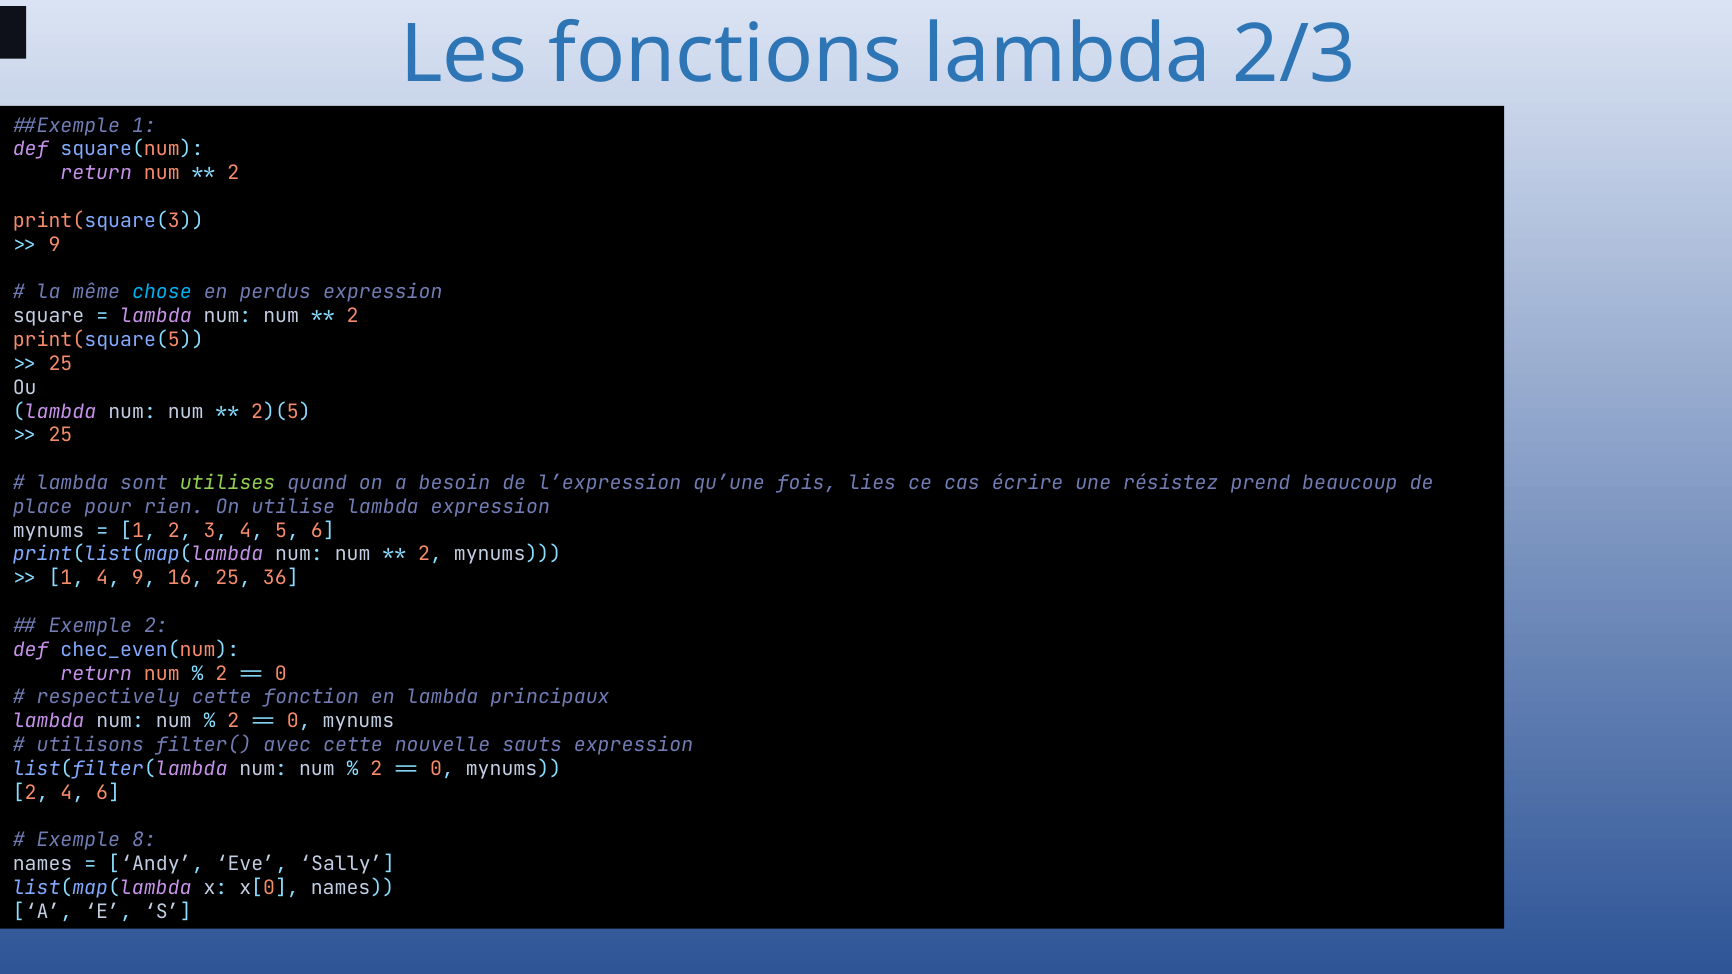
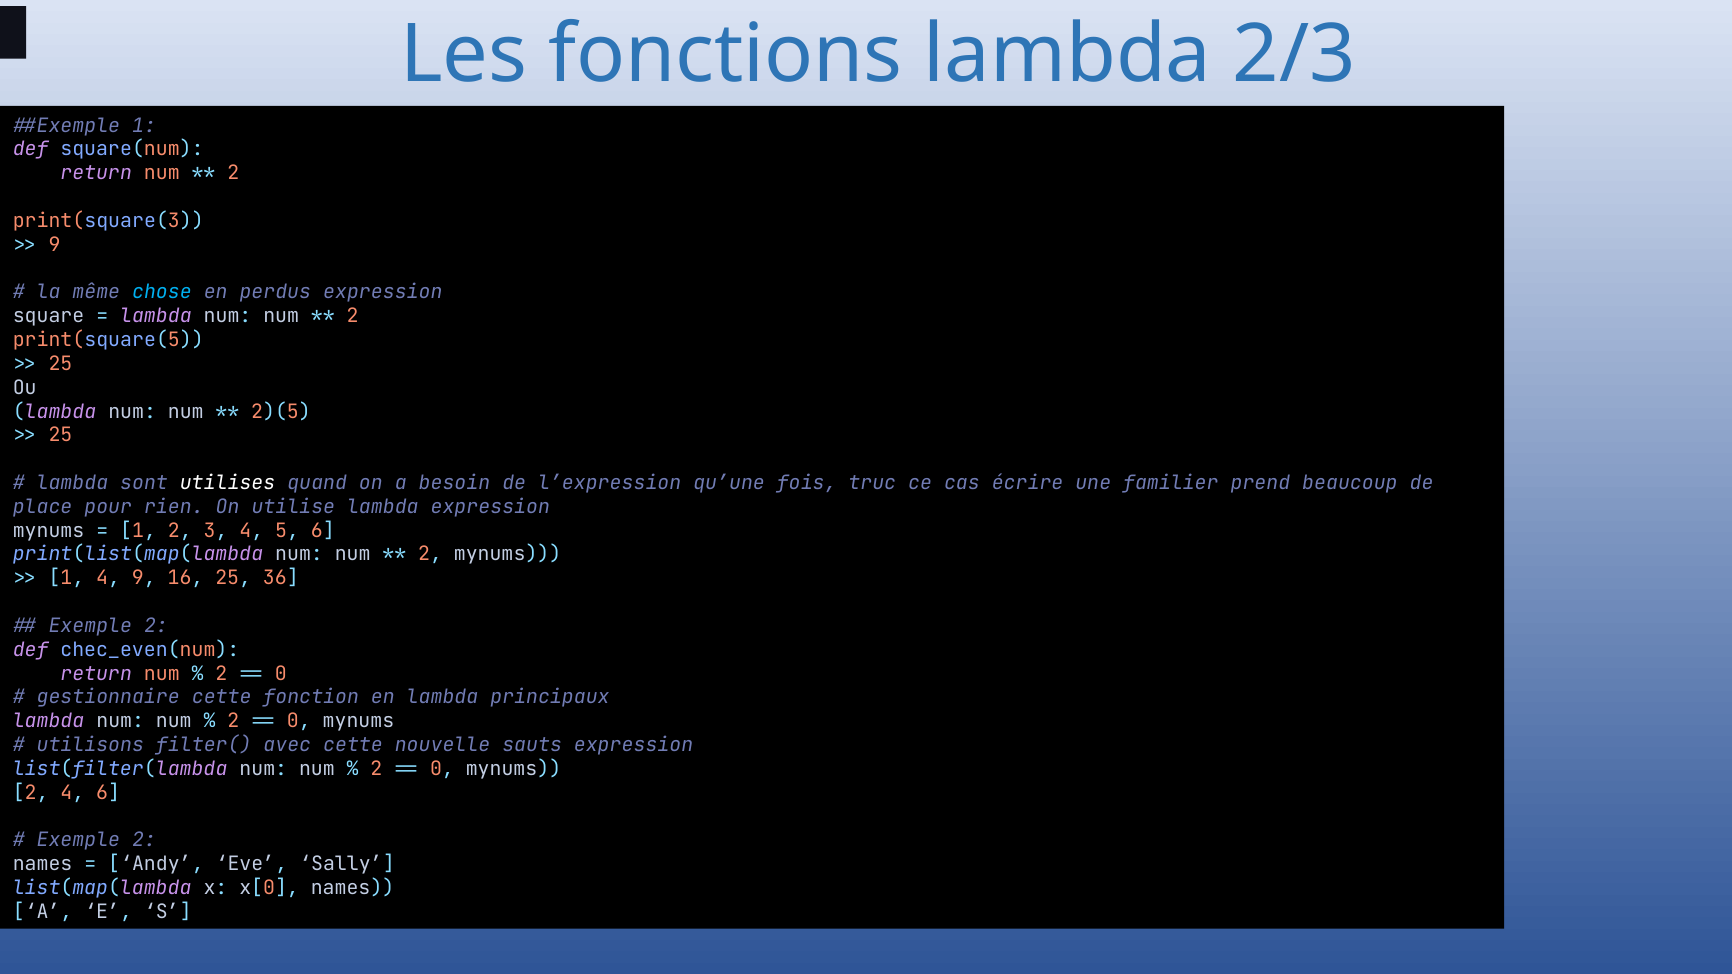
utilises colour: light green -> white
lies: lies -> truc
résistez: résistez -> familier
respectively: respectively -> gestionnaire
8 at (144, 841): 8 -> 2
